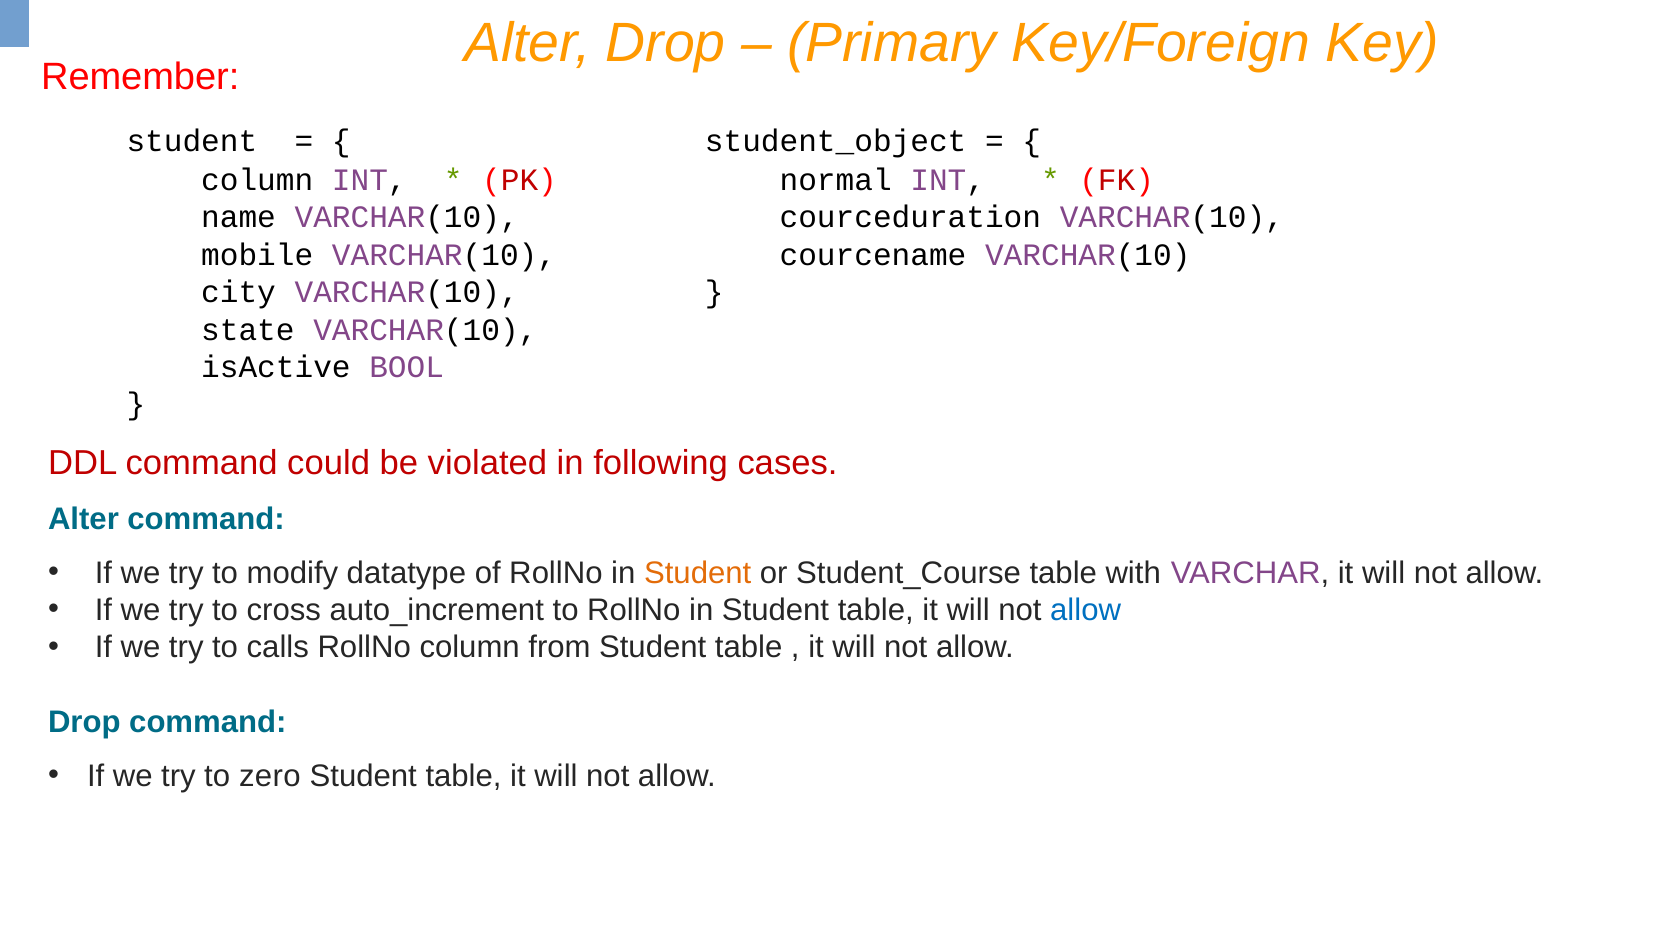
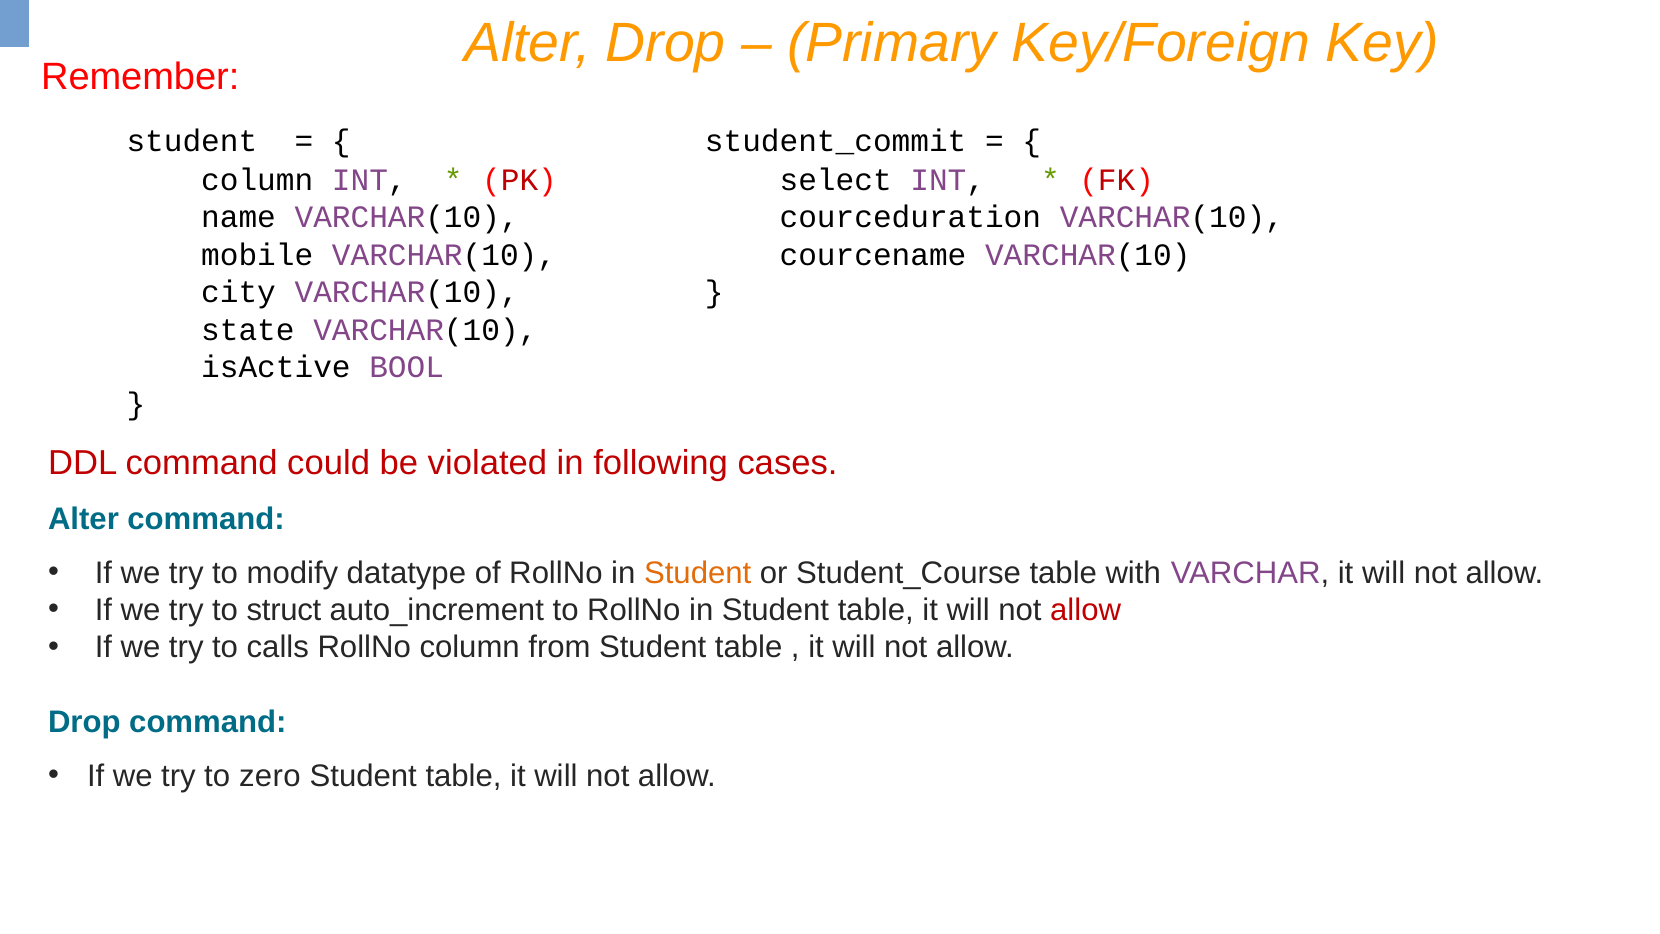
student_object: student_object -> student_commit
normal: normal -> select
cross: cross -> struct
allow at (1086, 610) colour: blue -> red
